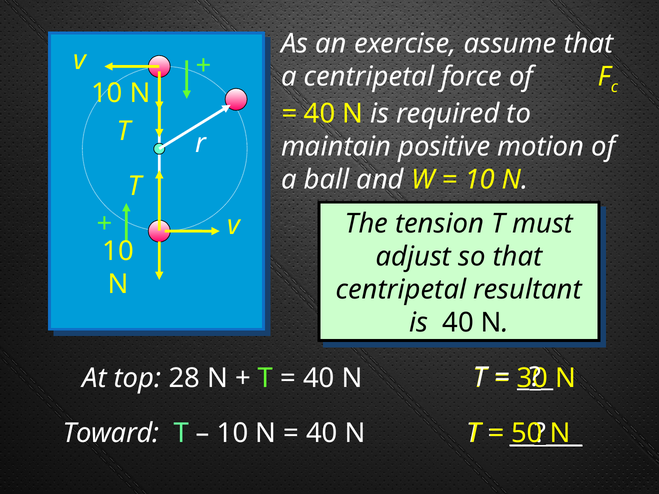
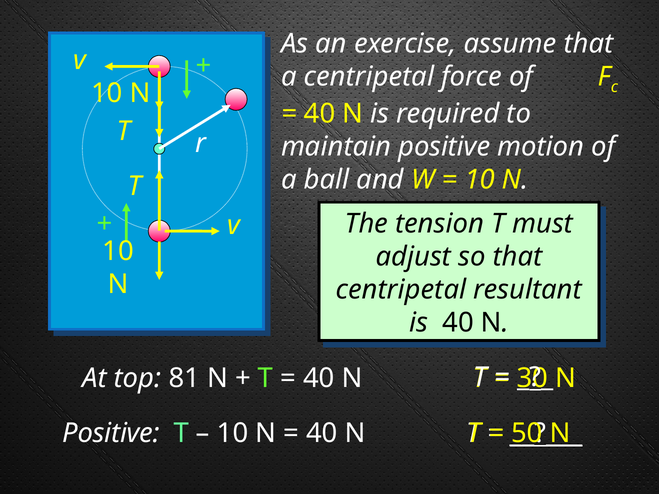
28: 28 -> 81
Toward at (111, 433): Toward -> Positive
